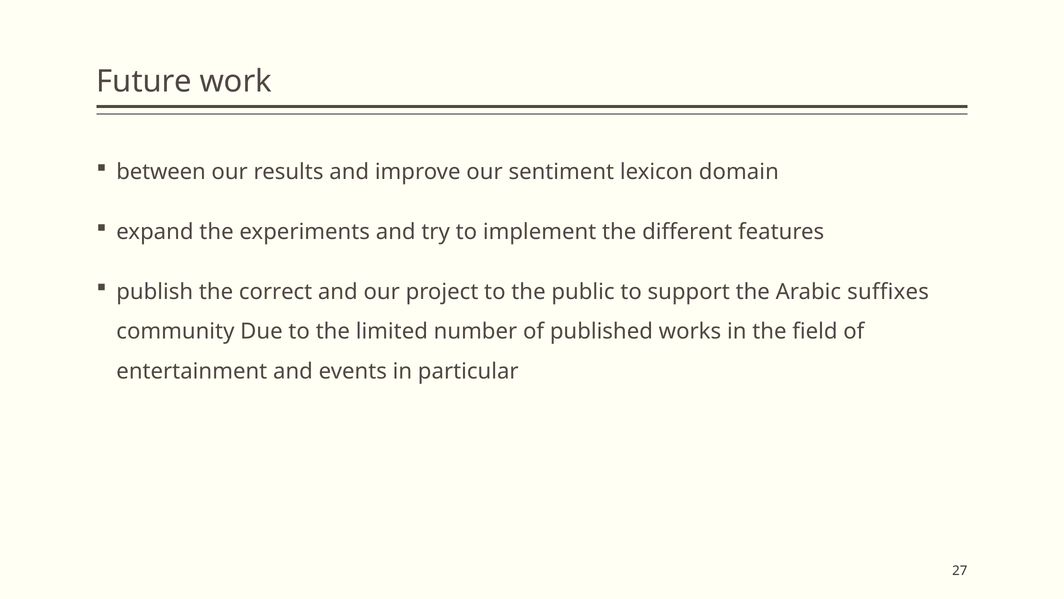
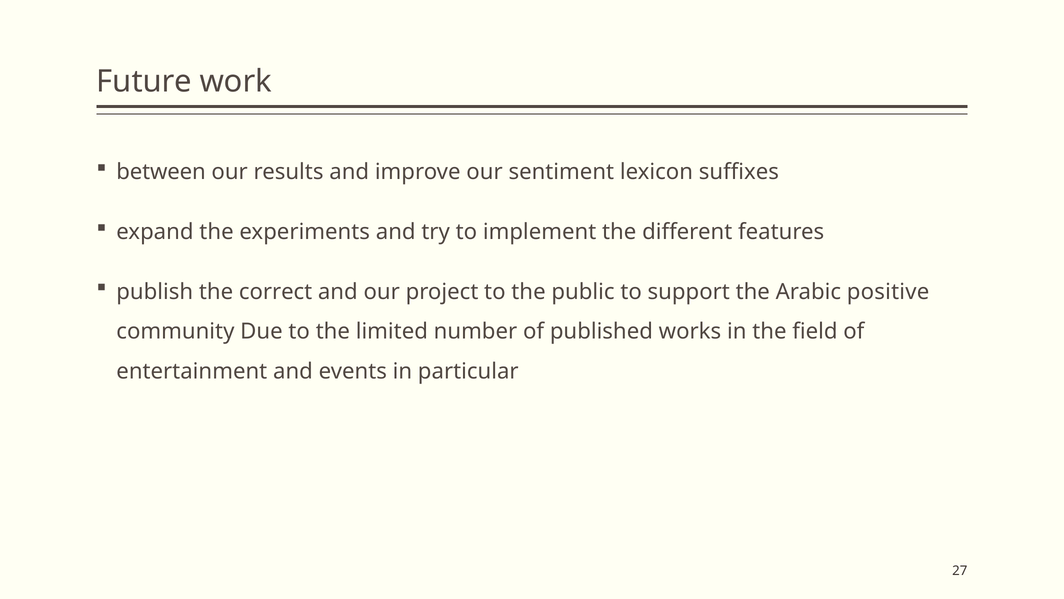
domain: domain -> suffixes
suffixes: suffixes -> positive
